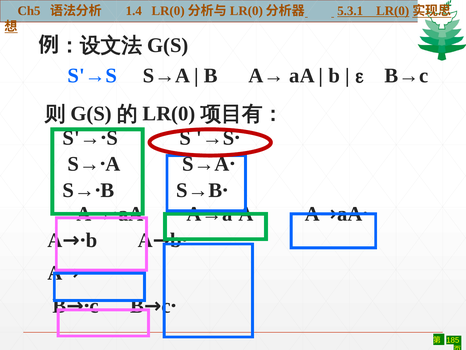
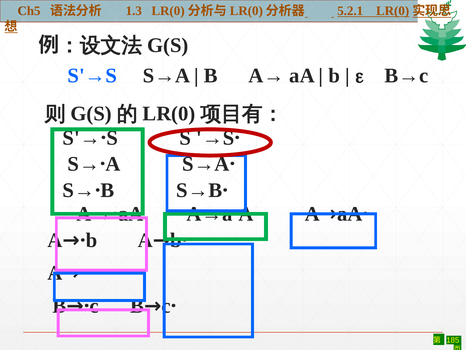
1.4: 1.4 -> 1.3
5.3.1: 5.3.1 -> 5.2.1
